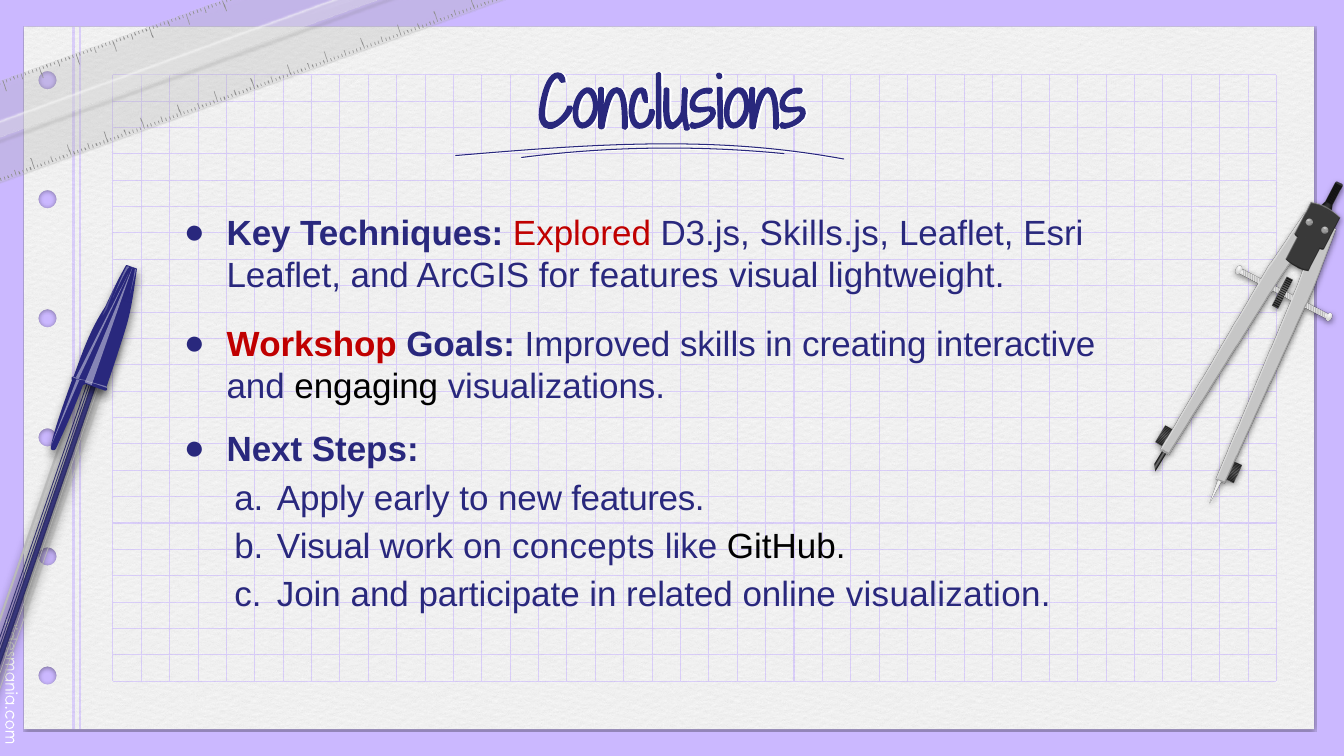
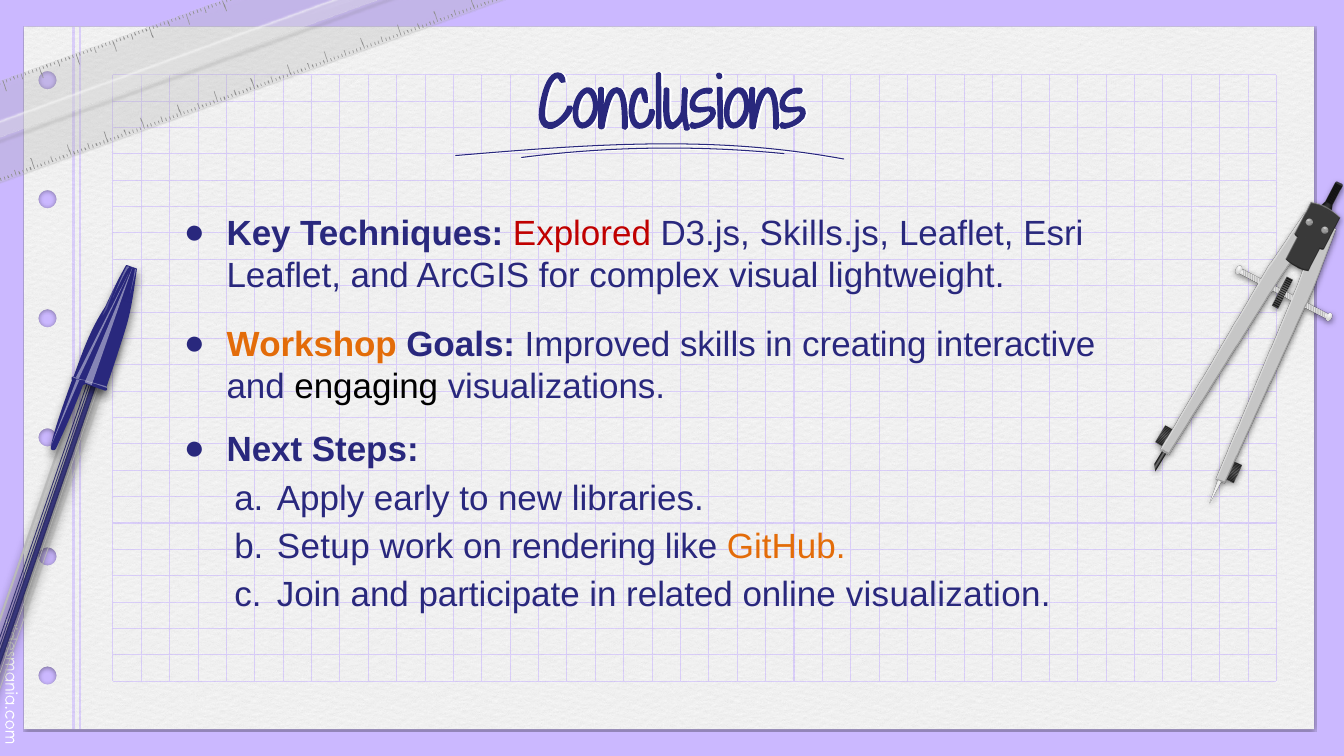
for features: features -> complex
Workshop colour: red -> orange
new features: features -> libraries
Visual at (324, 547): Visual -> Setup
concepts: concepts -> rendering
GitHub colour: black -> orange
